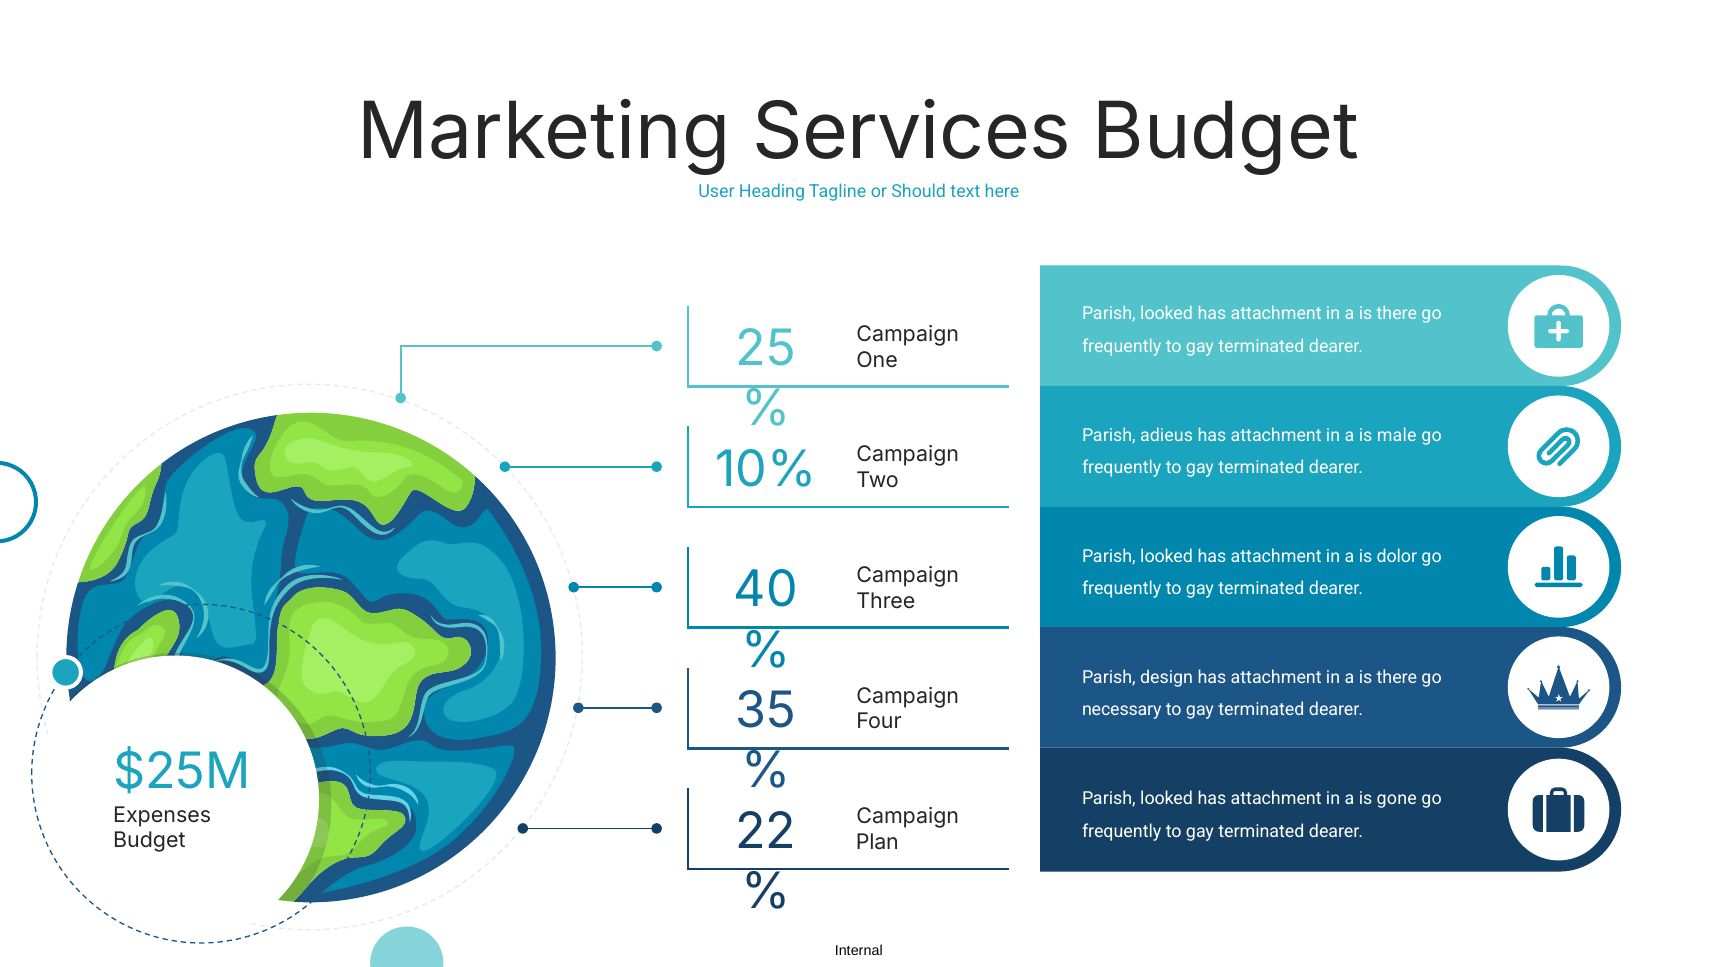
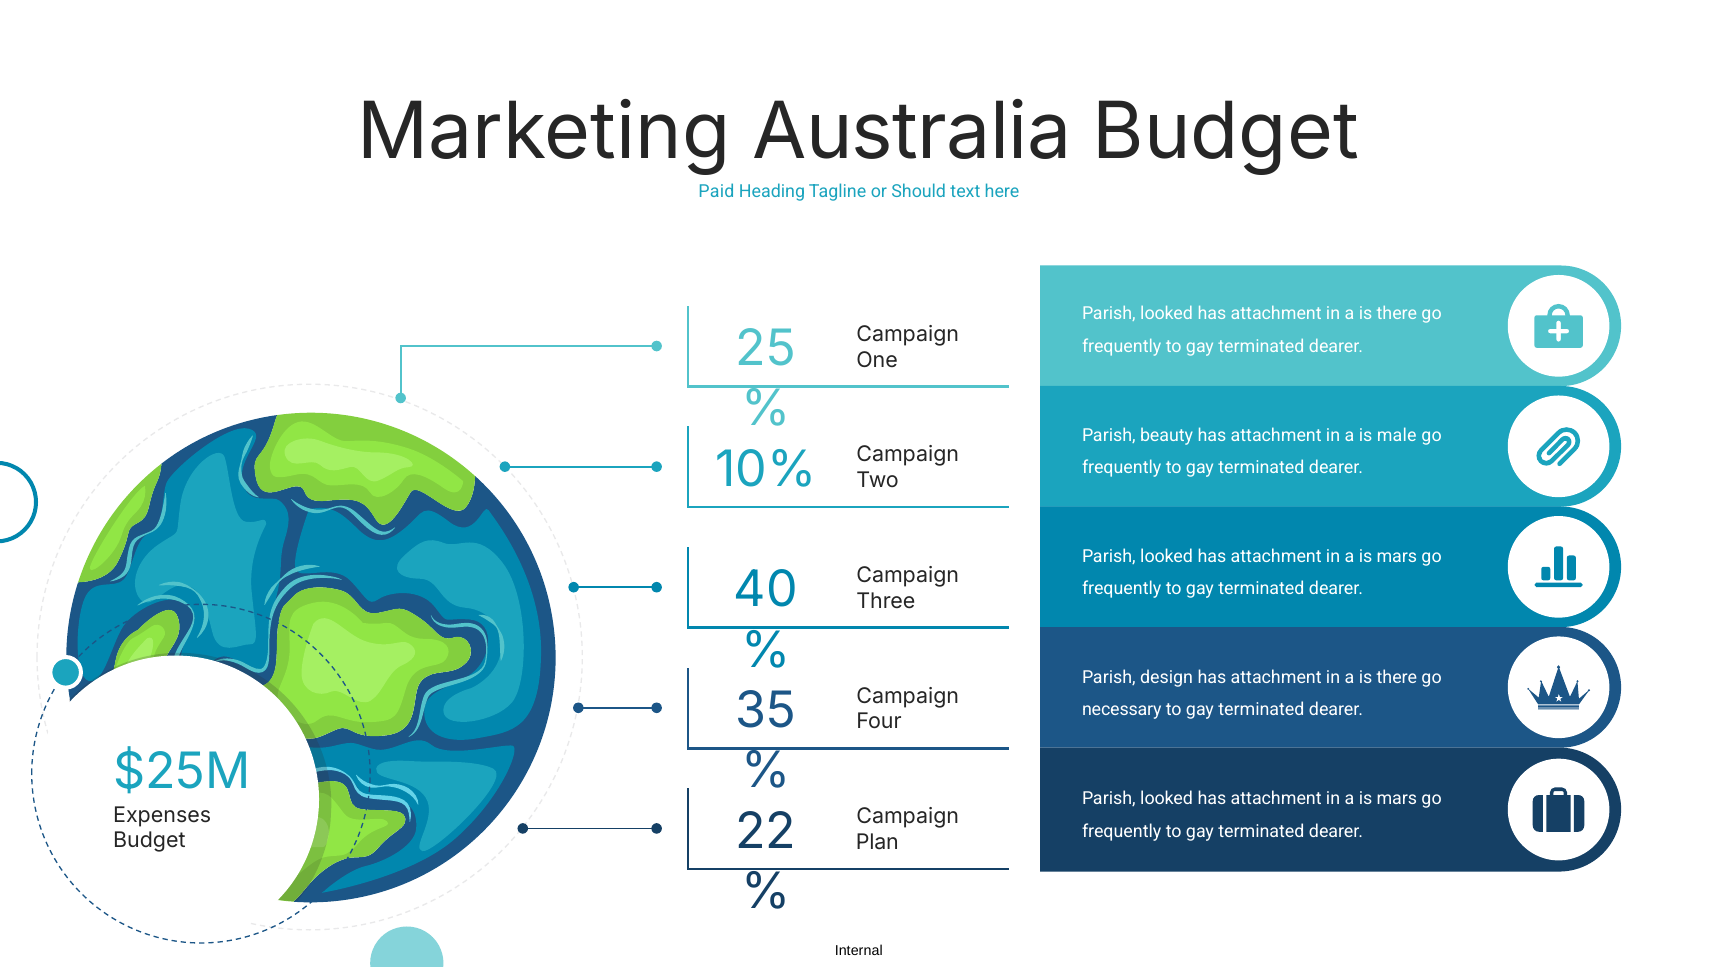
Services: Services -> Australia
User: User -> Paid
adieus: adieus -> beauty
dolor at (1397, 556): dolor -> mars
gone at (1397, 798): gone -> mars
